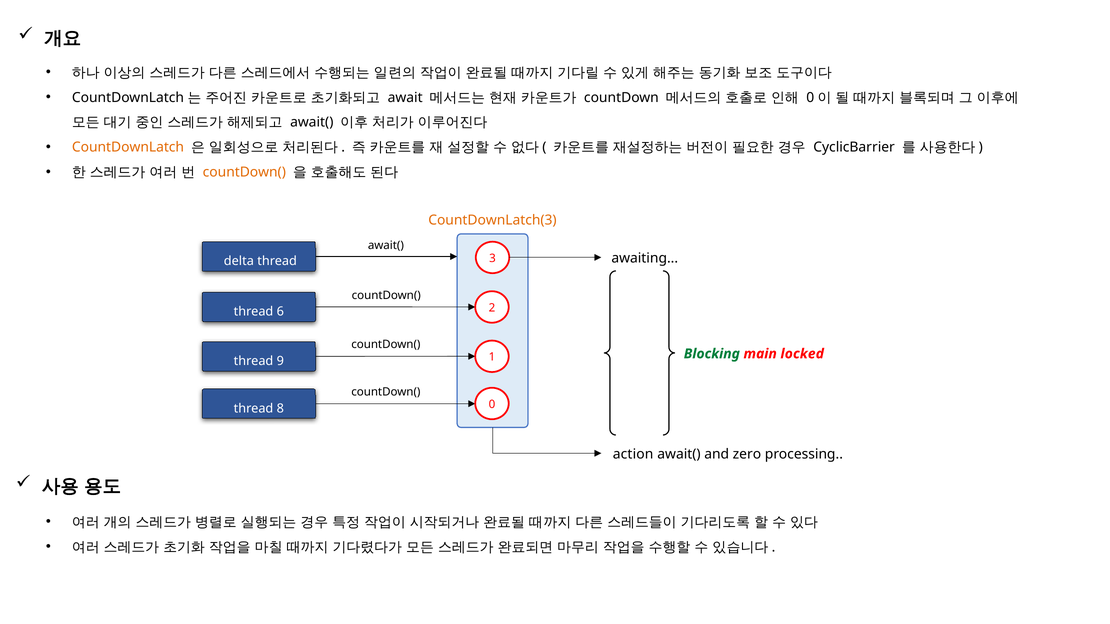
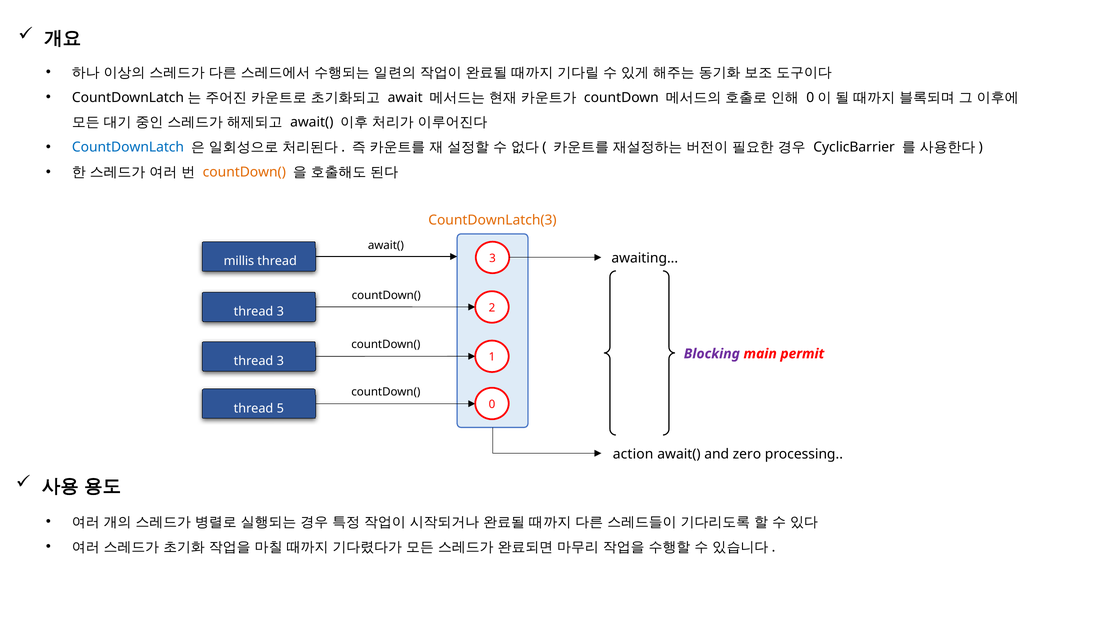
CountDownLatch at (128, 147) colour: orange -> blue
delta: delta -> millis
6 at (280, 312): 6 -> 3
Blocking colour: green -> purple
locked: locked -> permit
9 at (280, 361): 9 -> 3
8: 8 -> 5
